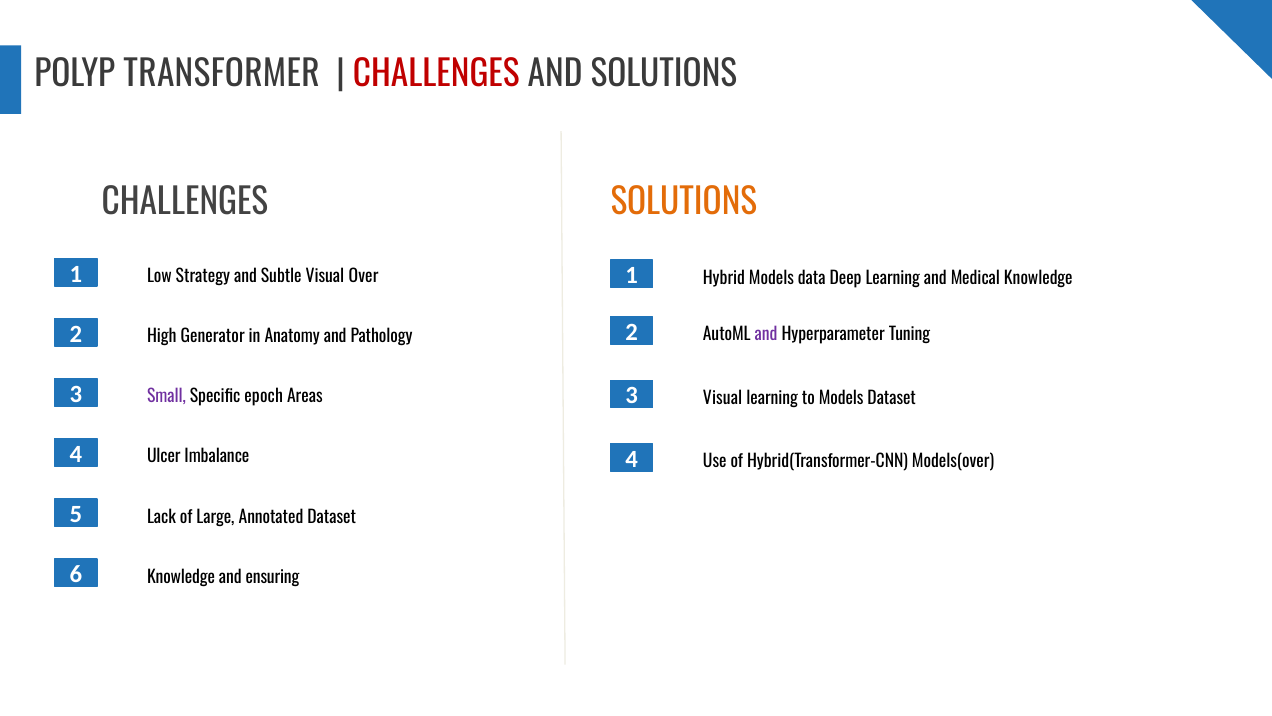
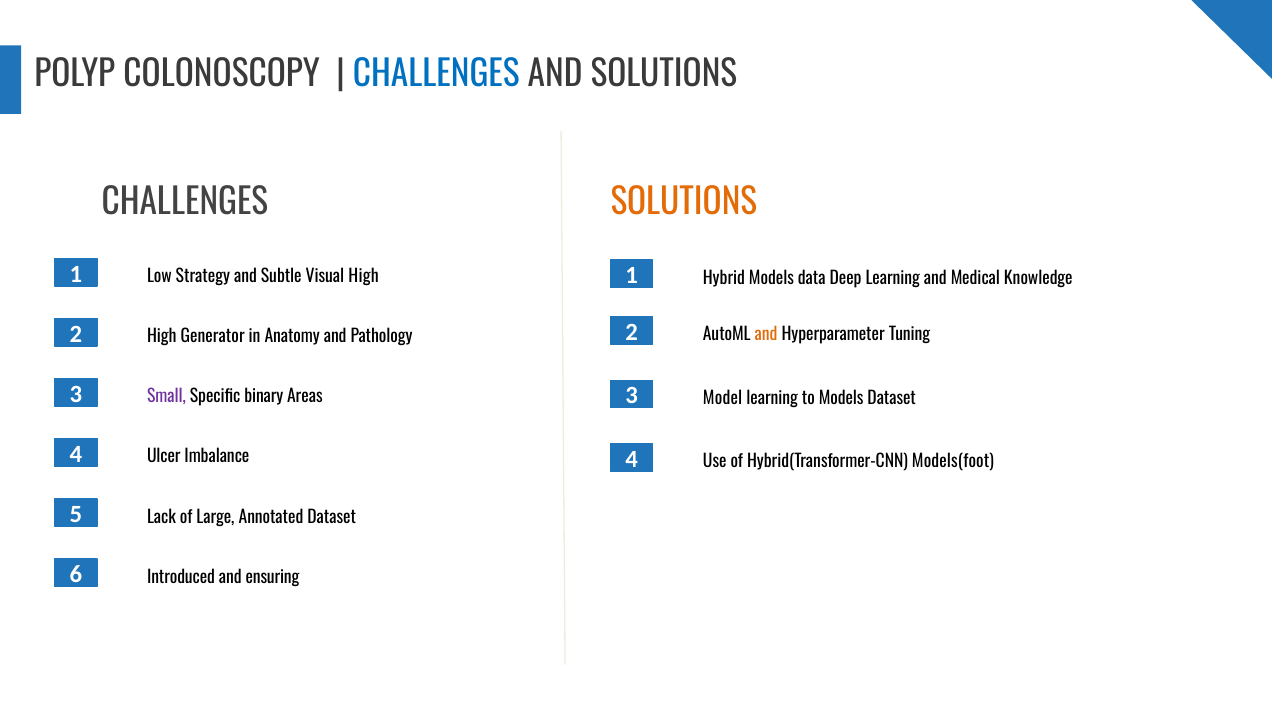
TRANSFORMER: TRANSFORMER -> COLONOSCOPY
CHALLENGES at (436, 75) colour: red -> blue
Visual Over: Over -> High
and at (766, 335) colour: purple -> orange
epoch: epoch -> binary
3 Visual: Visual -> Model
Models(over: Models(over -> Models(foot
6 Knowledge: Knowledge -> Introduced
